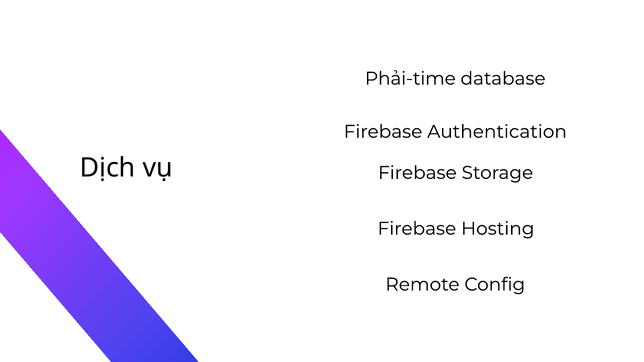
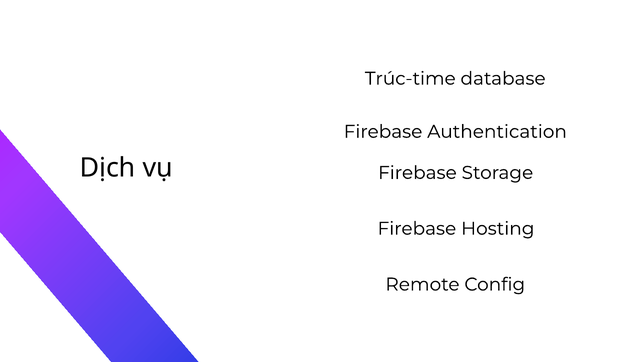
Phải-time: Phải-time -> Trúc-time
